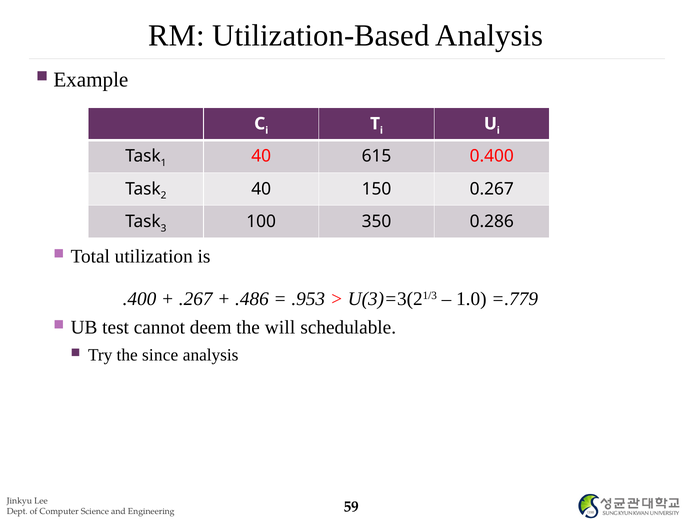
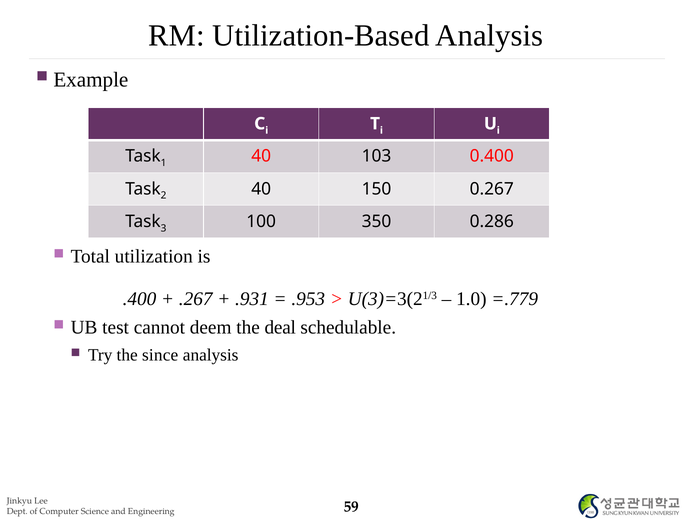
615: 615 -> 103
.486: .486 -> .931
will: will -> deal
